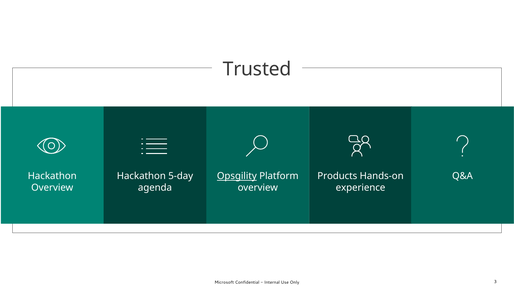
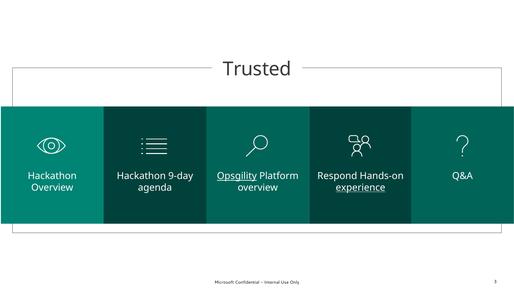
5-day: 5-day -> 9-day
Products: Products -> Respond
experience underline: none -> present
